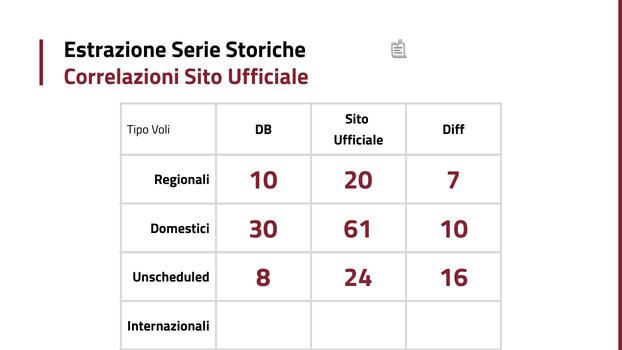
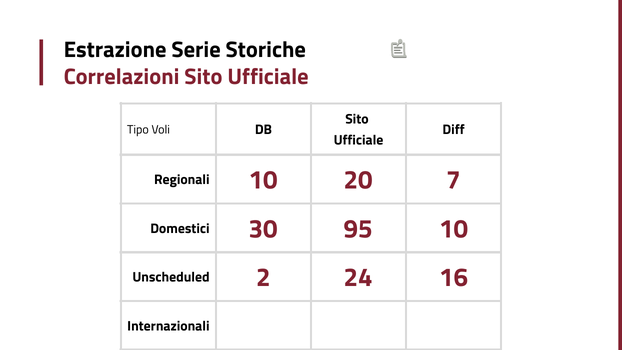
61: 61 -> 95
8: 8 -> 2
